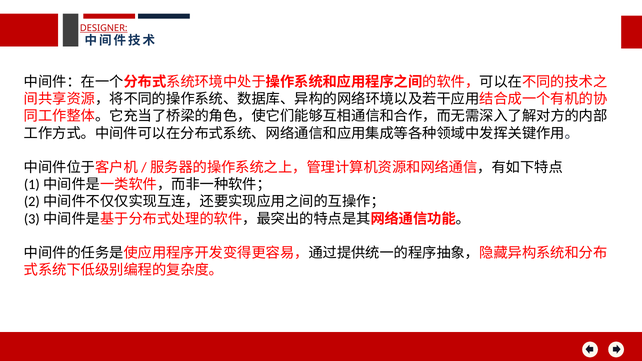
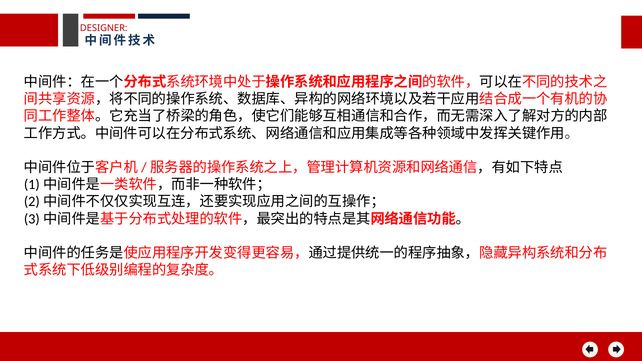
DESIGNER underline: present -> none
